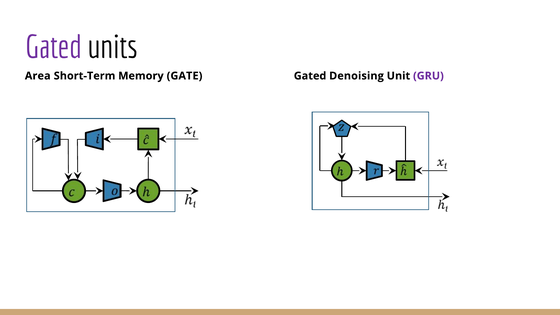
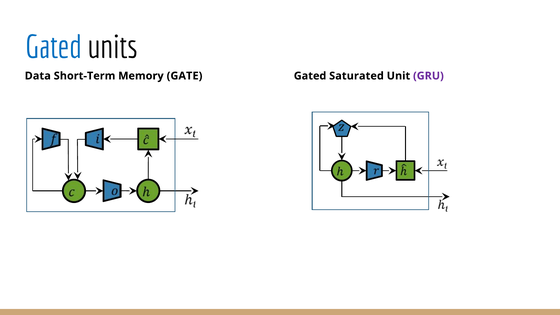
Gated at (53, 47) colour: purple -> blue
Area: Area -> Data
Denoising: Denoising -> Saturated
